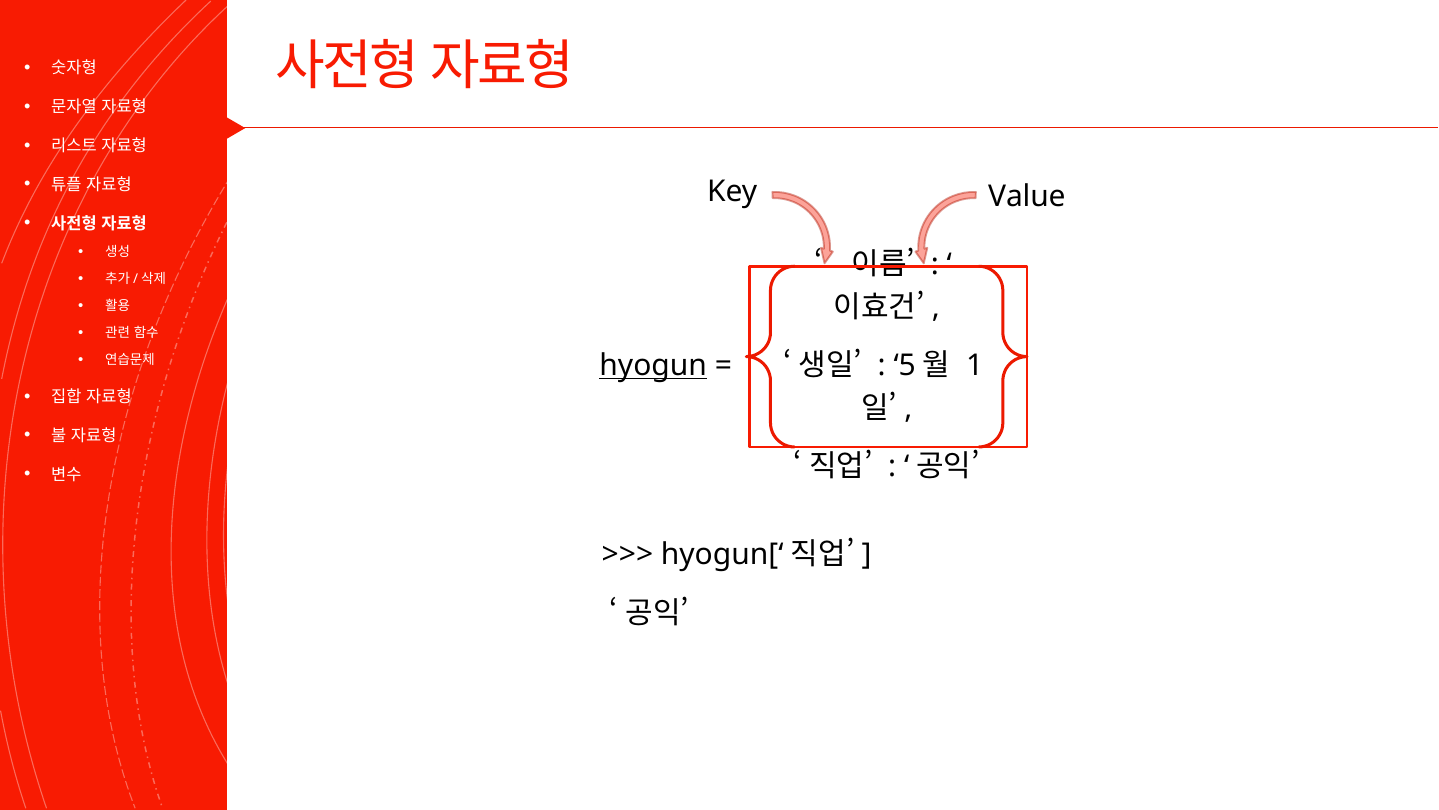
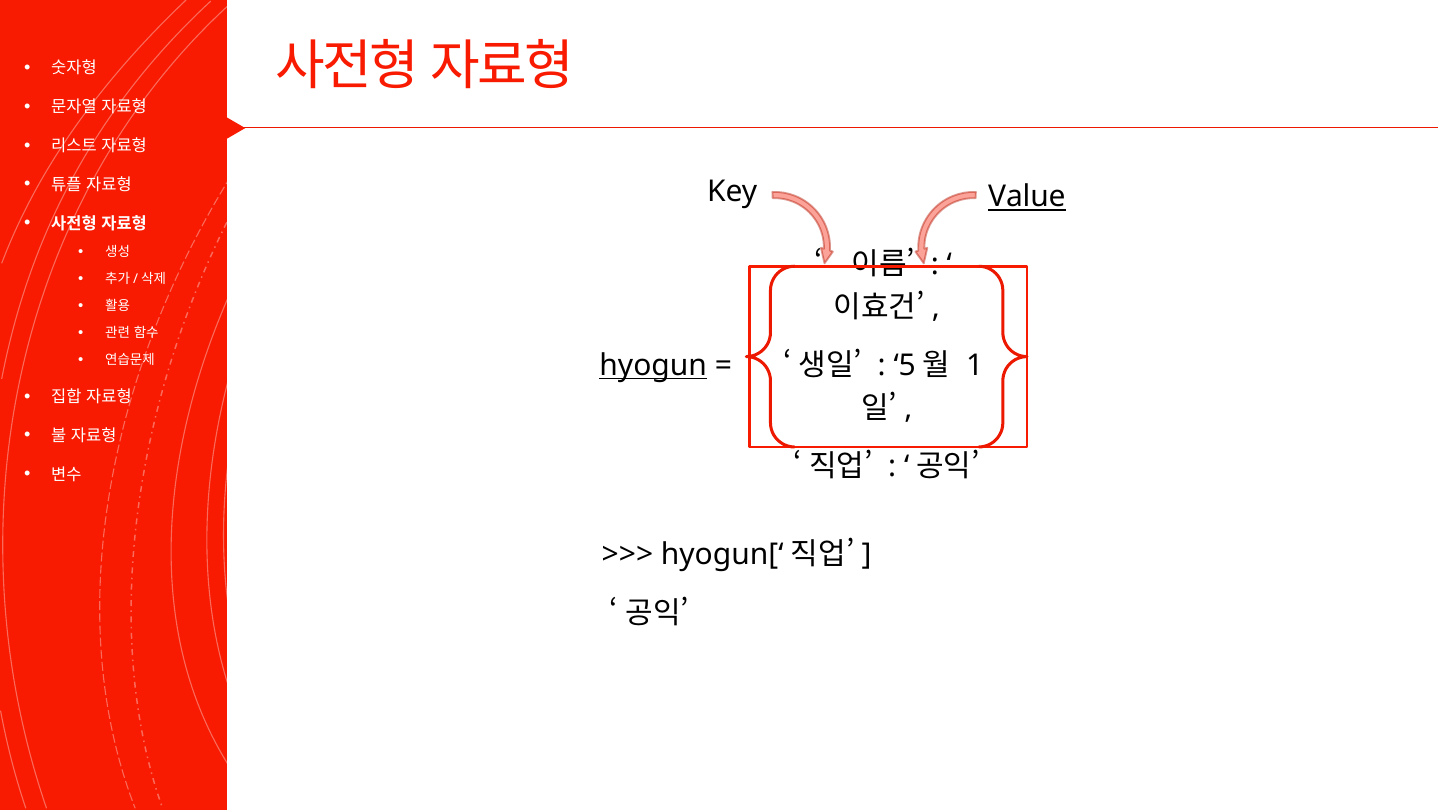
Value underline: none -> present
